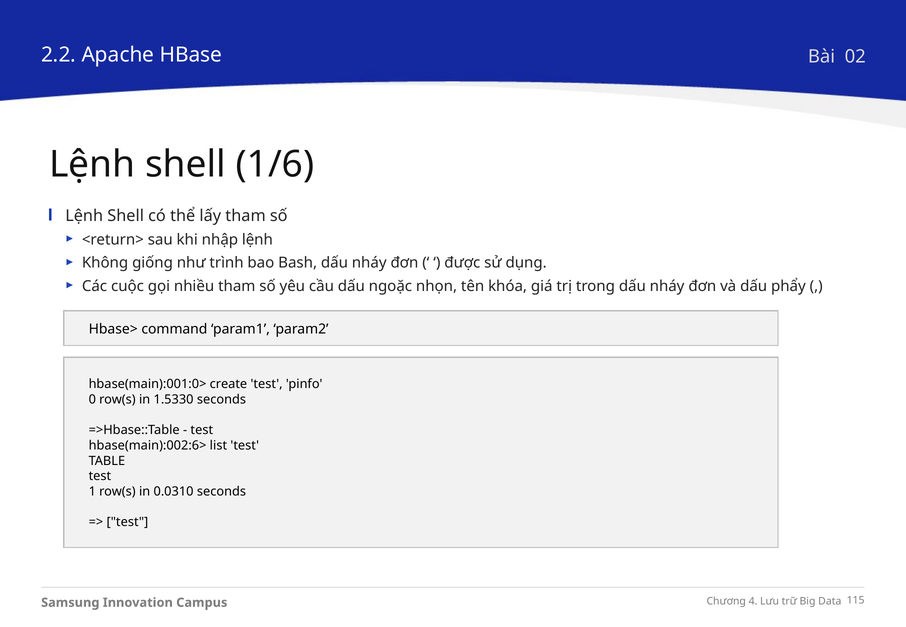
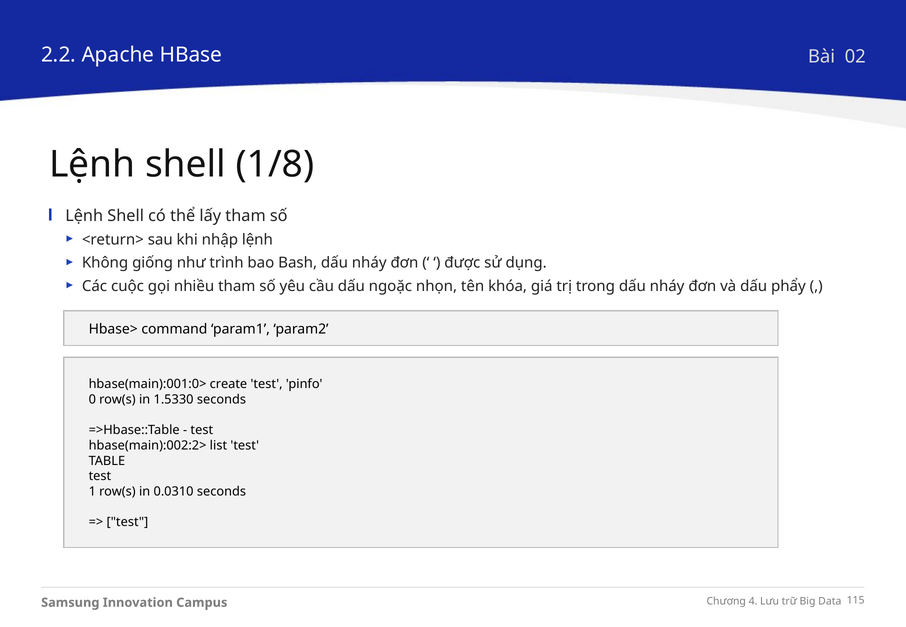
1/6: 1/6 -> 1/8
hbase(main):002:6>: hbase(main):002:6> -> hbase(main):002:2>
